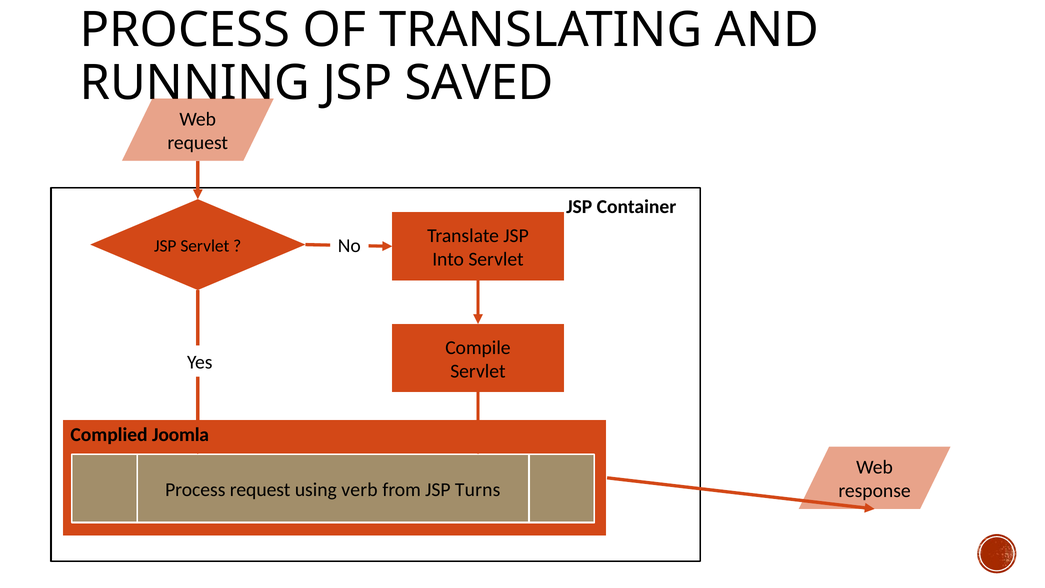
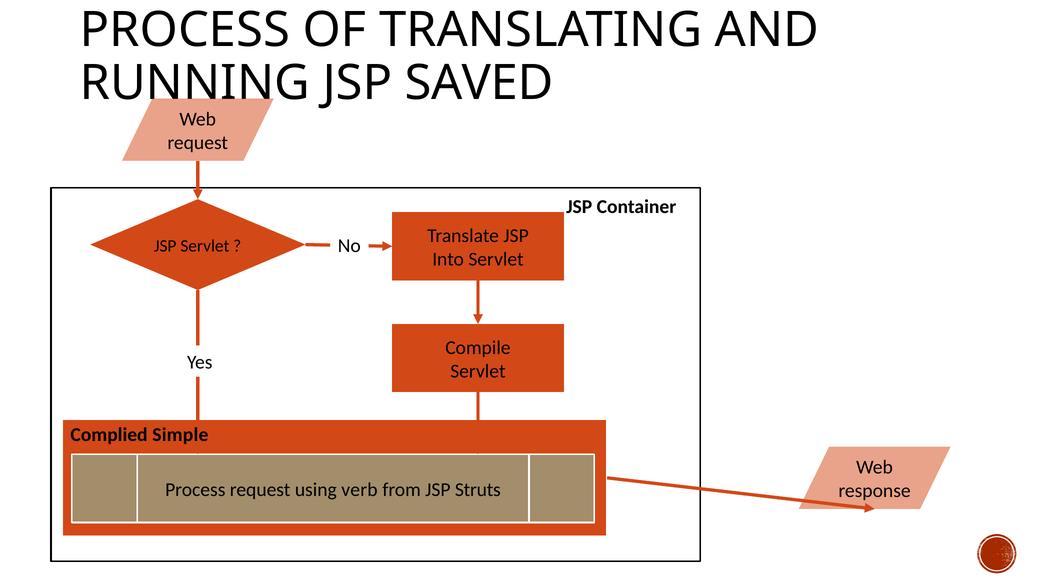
Joomla: Joomla -> Simple
Turns: Turns -> Struts
